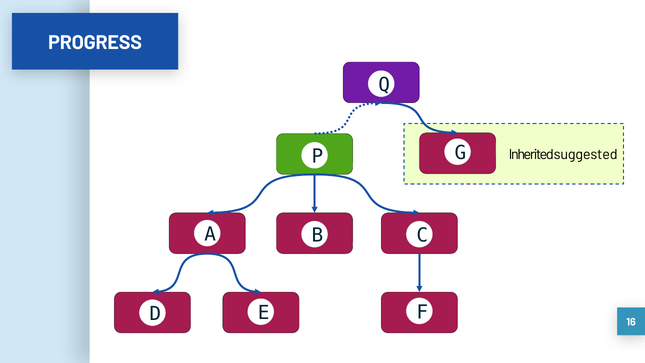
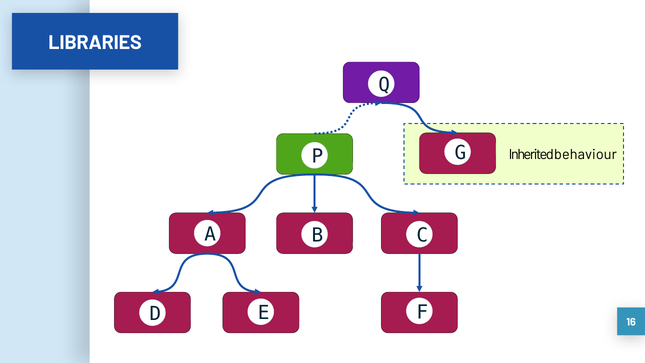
PROGRESS: PROGRESS -> LIBRARIES
suggested: suggested -> behaviour
